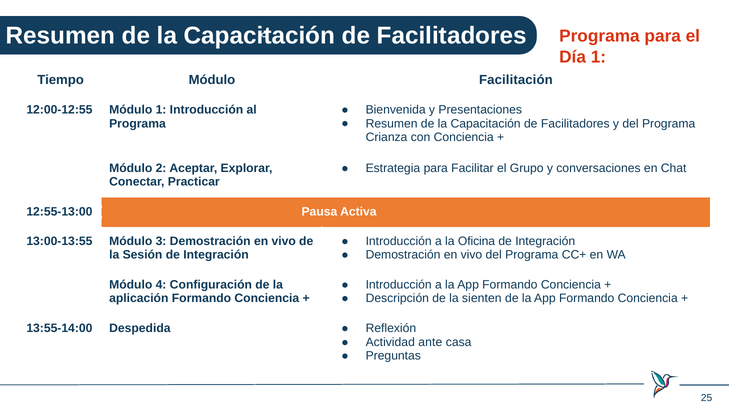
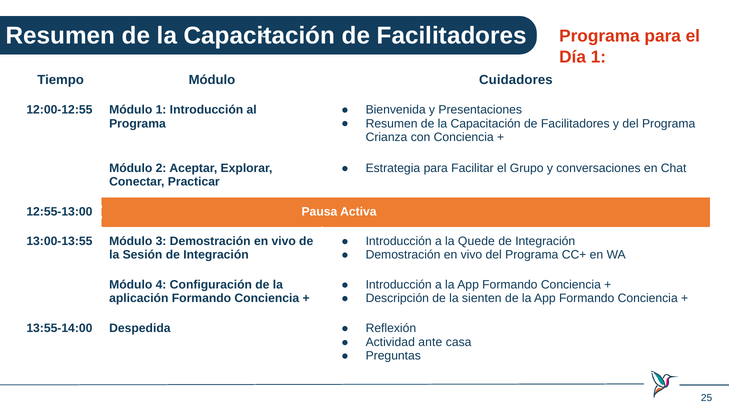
Facilitación: Facilitación -> Cuidadores
Oficina: Oficina -> Quede
